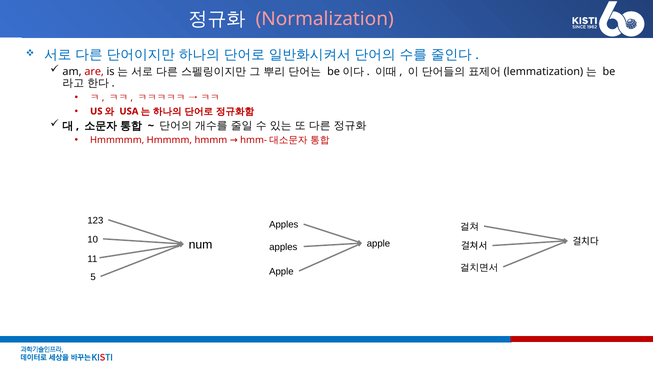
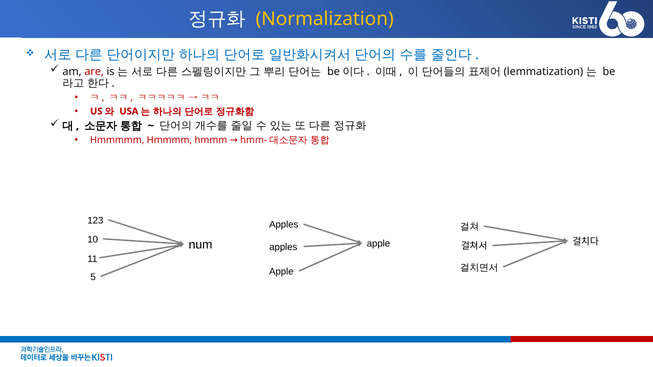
Normalization colour: pink -> yellow
